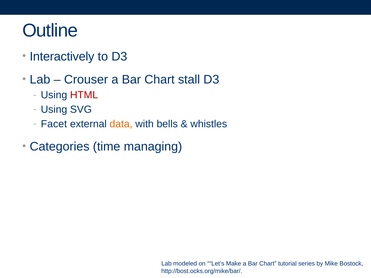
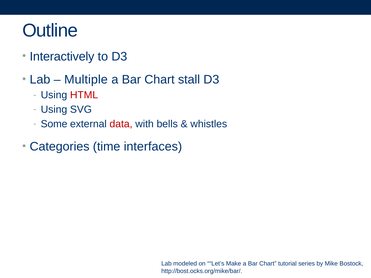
Crouser: Crouser -> Multiple
Facet: Facet -> Some
data colour: orange -> red
managing: managing -> interfaces
